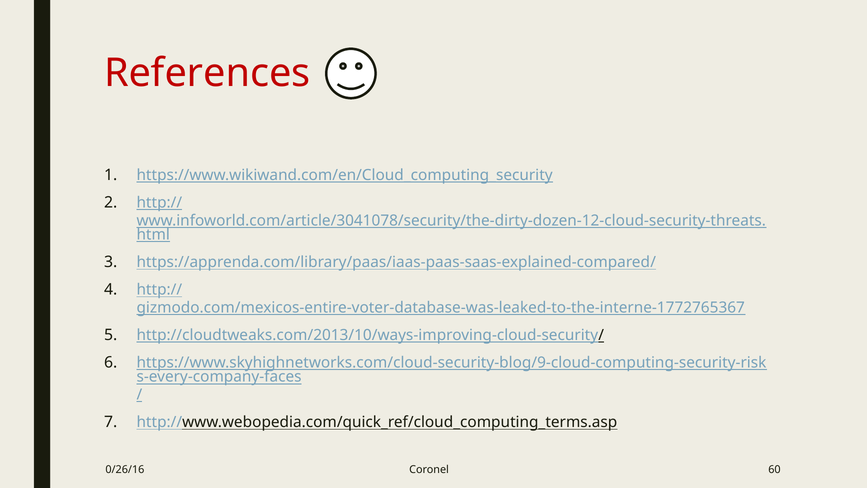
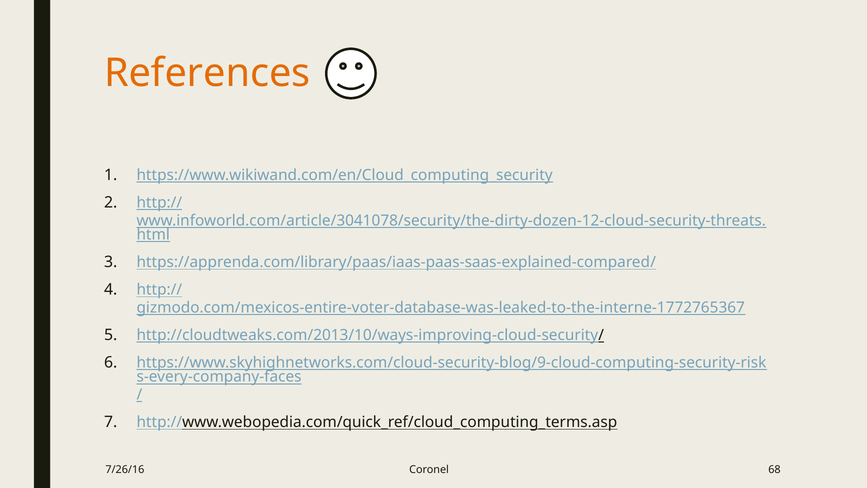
References colour: red -> orange
0/26/16: 0/26/16 -> 7/26/16
60: 60 -> 68
